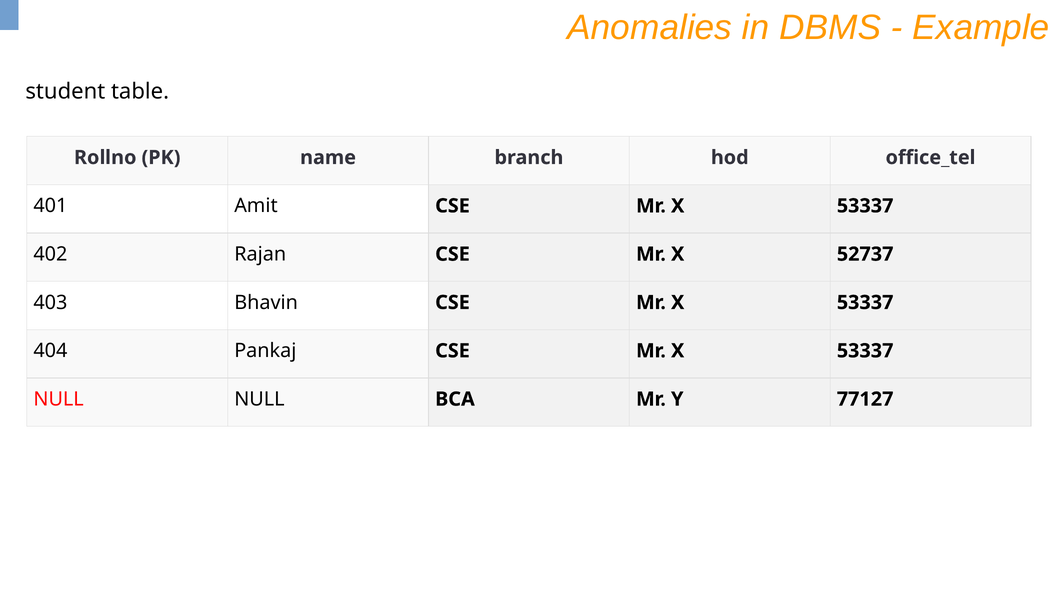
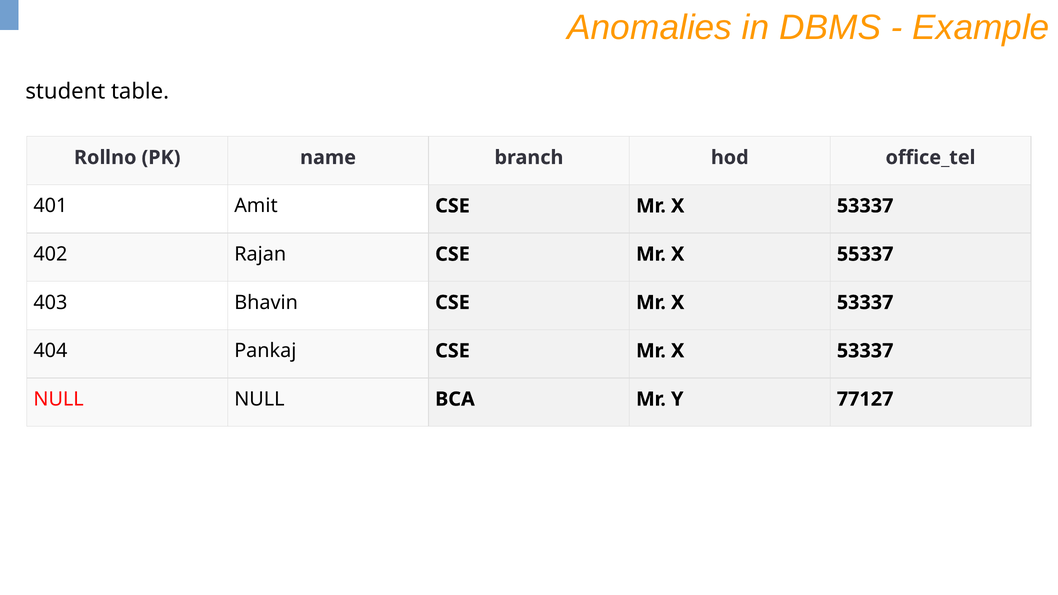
52737: 52737 -> 55337
